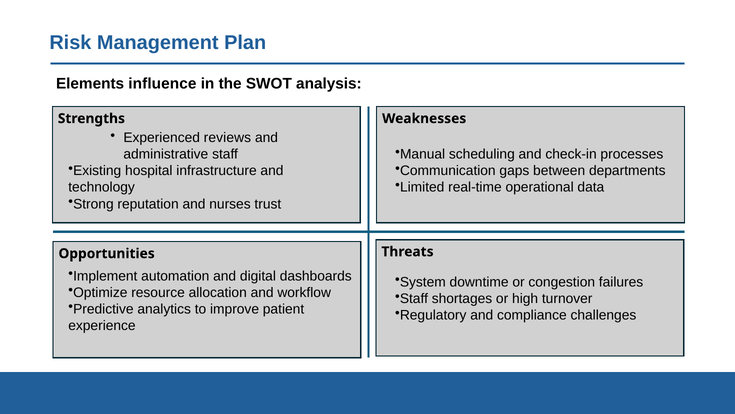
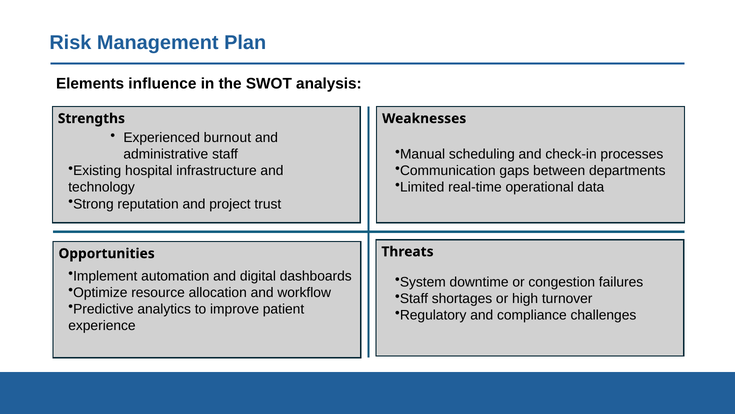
reviews: reviews -> burnout
nurses: nurses -> project
